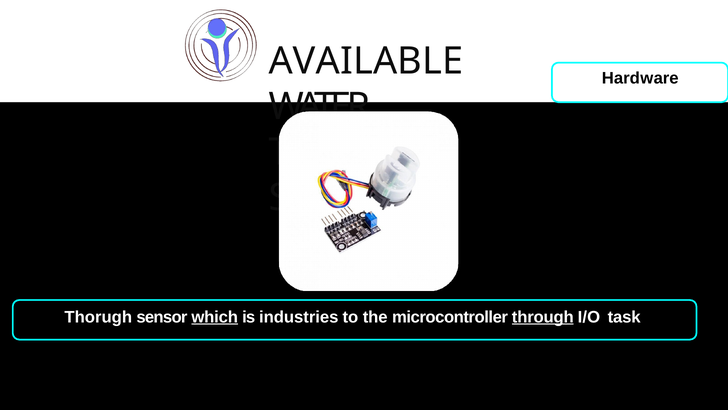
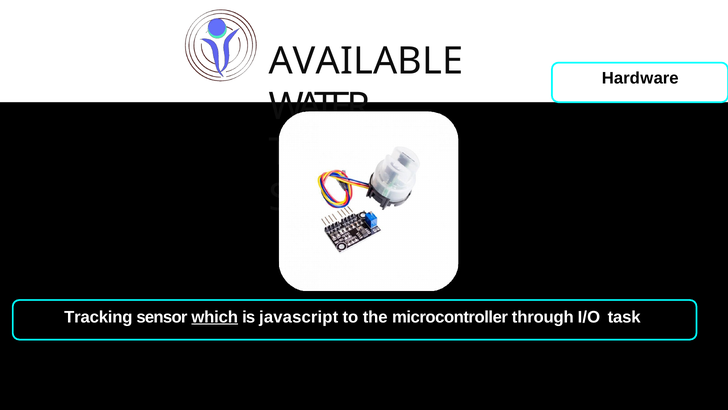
Thorugh: Thorugh -> Tracking
industries: industries -> javascript
through underline: present -> none
